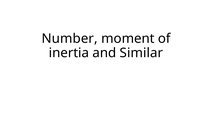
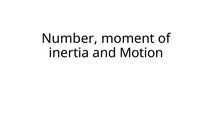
Similar: Similar -> Motion
